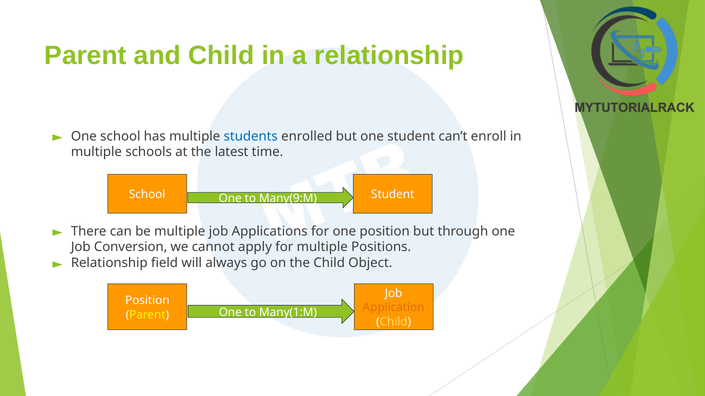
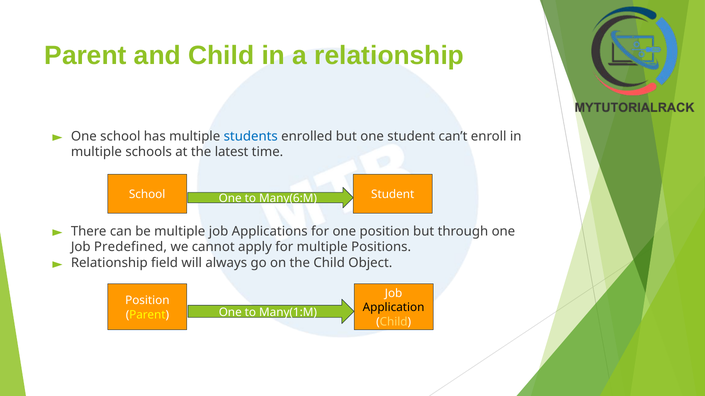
Many(9:M: Many(9:M -> Many(6:M
Conversion: Conversion -> Predefined
Application colour: orange -> black
